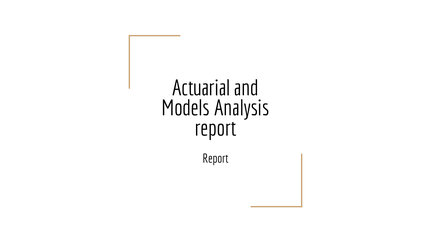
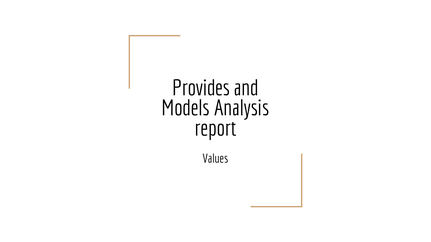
Actuarial: Actuarial -> Provides
Report at (215, 159): Report -> Values
